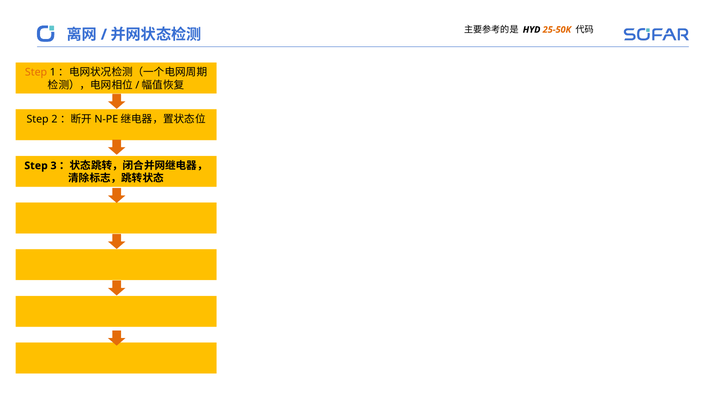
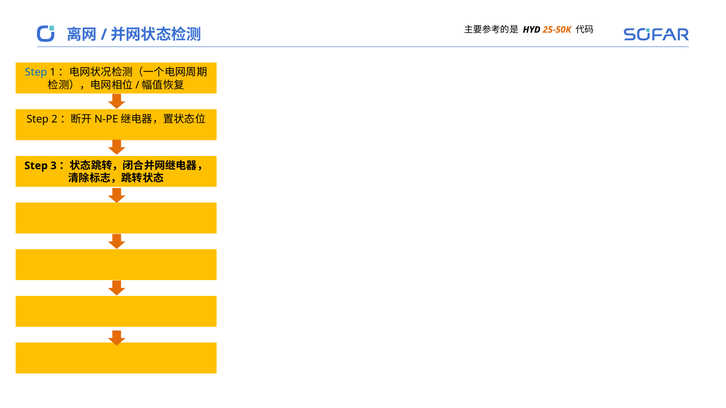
Step at (36, 72) colour: orange -> blue
